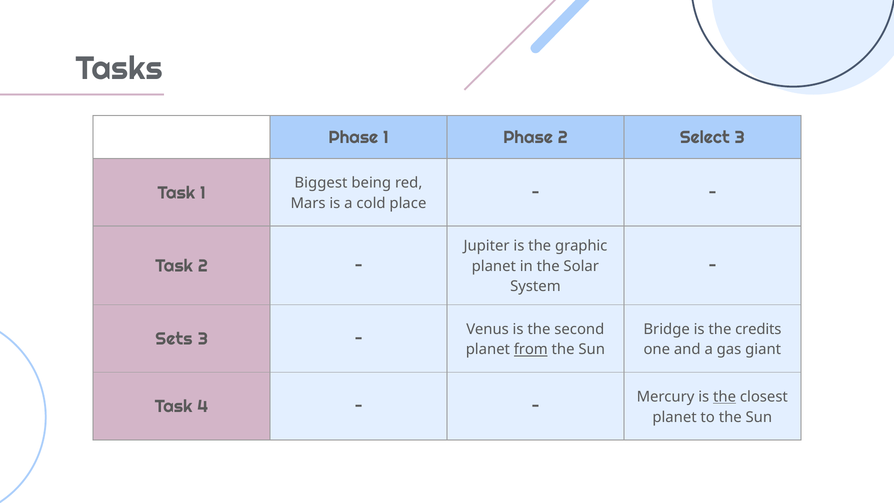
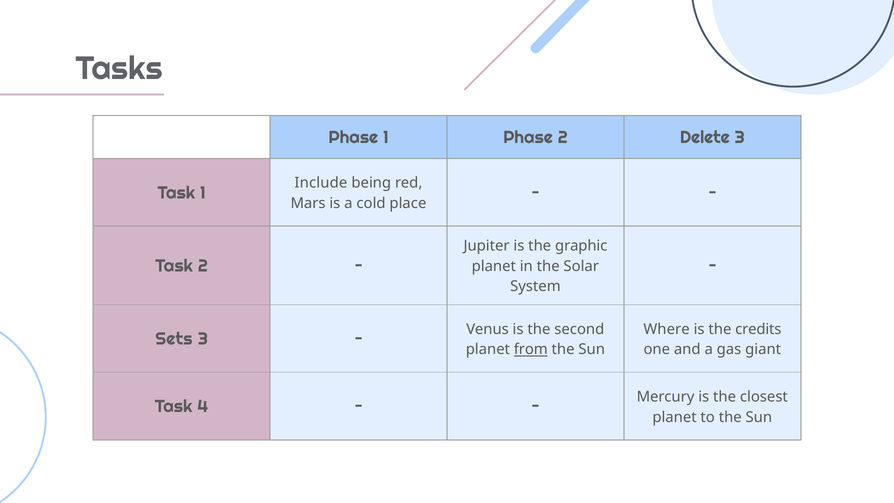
Select: Select -> Delete
Biggest: Biggest -> Include
Bridge: Bridge -> Where
the at (725, 397) underline: present -> none
